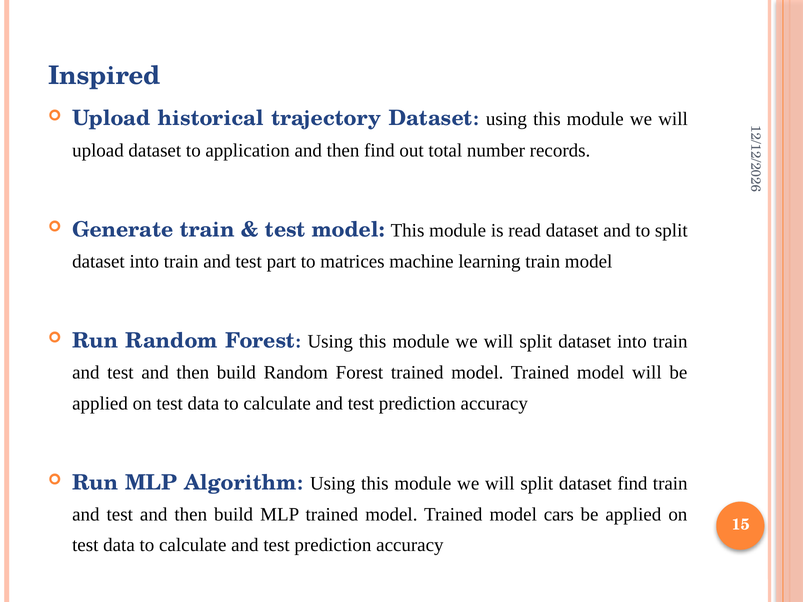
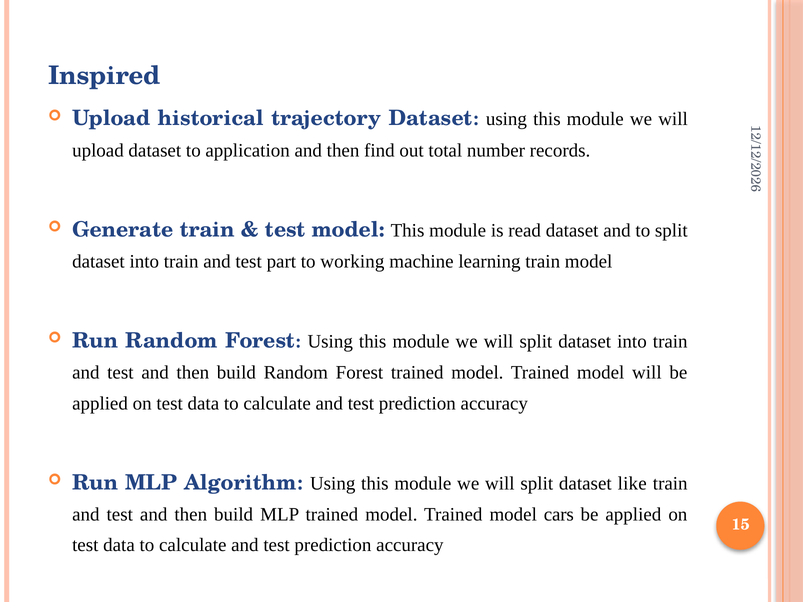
matrices: matrices -> working
dataset find: find -> like
